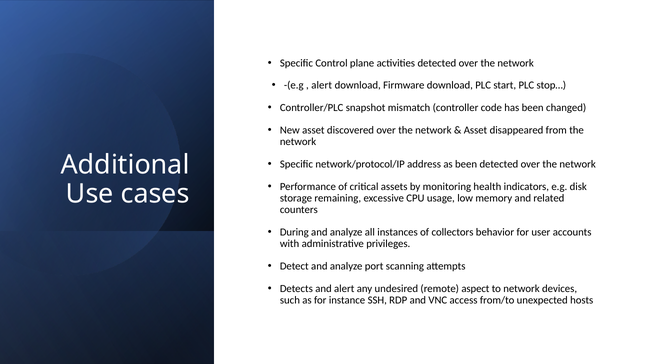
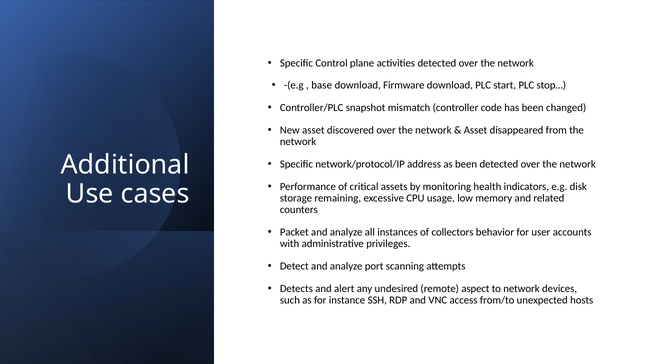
alert at (322, 85): alert -> base
During: During -> Packet
